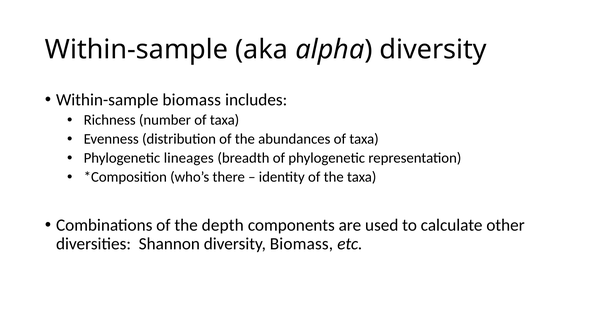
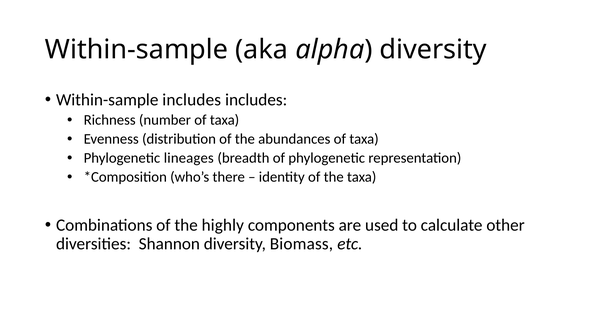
Within-sample biomass: biomass -> includes
depth: depth -> highly
